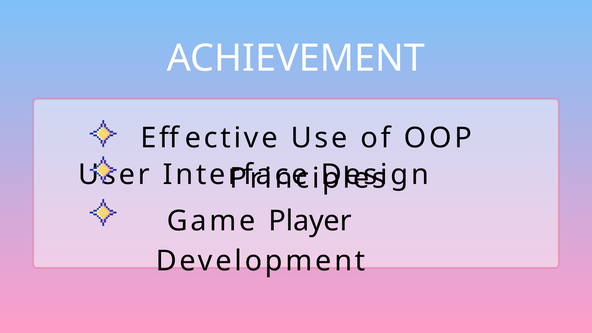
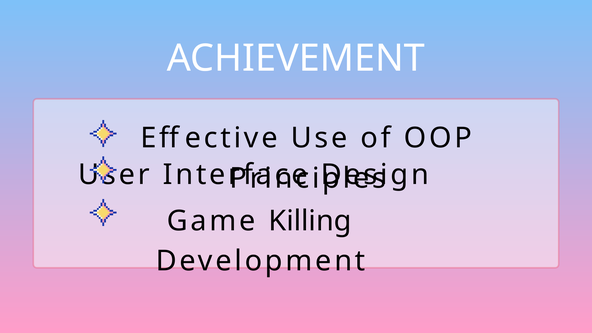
Player: Player -> Killing
